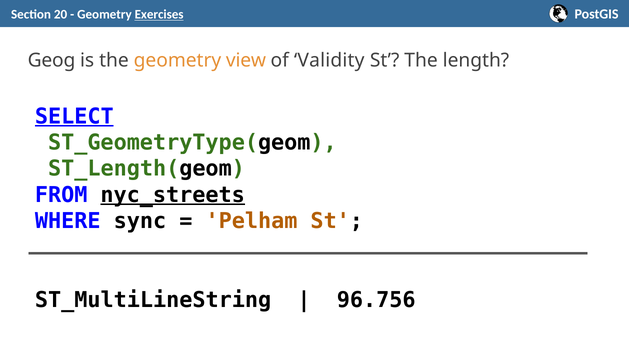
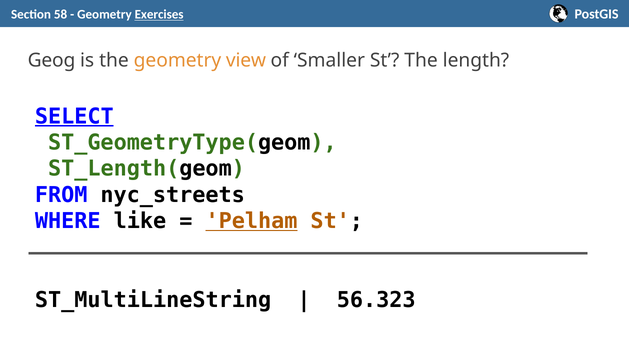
20: 20 -> 58
Validity: Validity -> Smaller
nyc_streets underline: present -> none
sync: sync -> like
Pelham underline: none -> present
96.756: 96.756 -> 56.323
